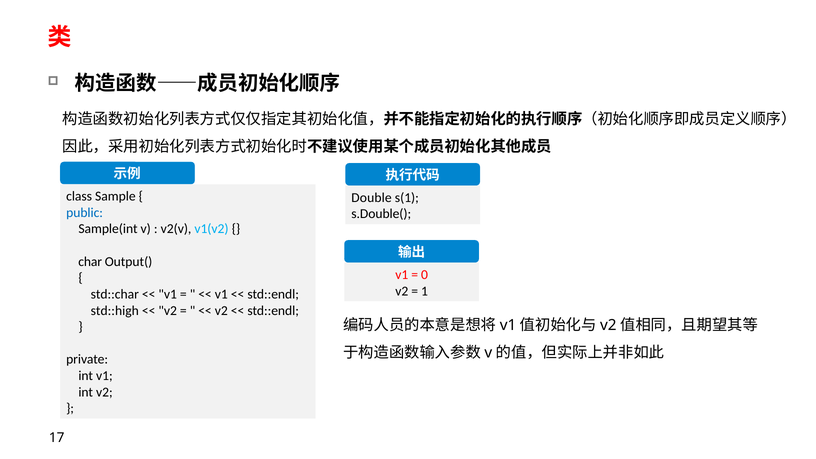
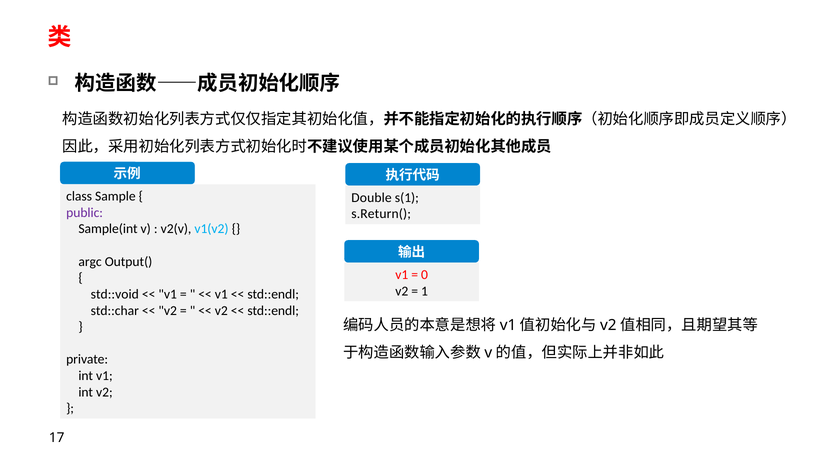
public colour: blue -> purple
s.Double(: s.Double( -> s.Return(
char: char -> argc
std::char: std::char -> std::void
std::high: std::high -> std::char
